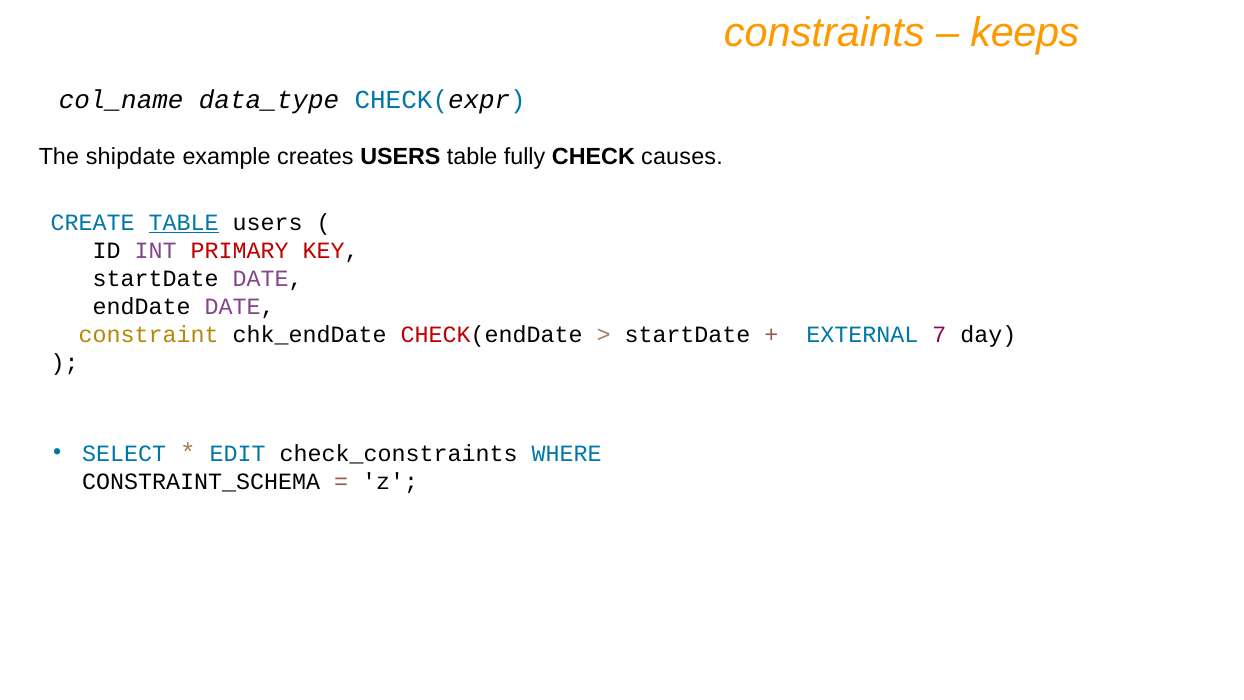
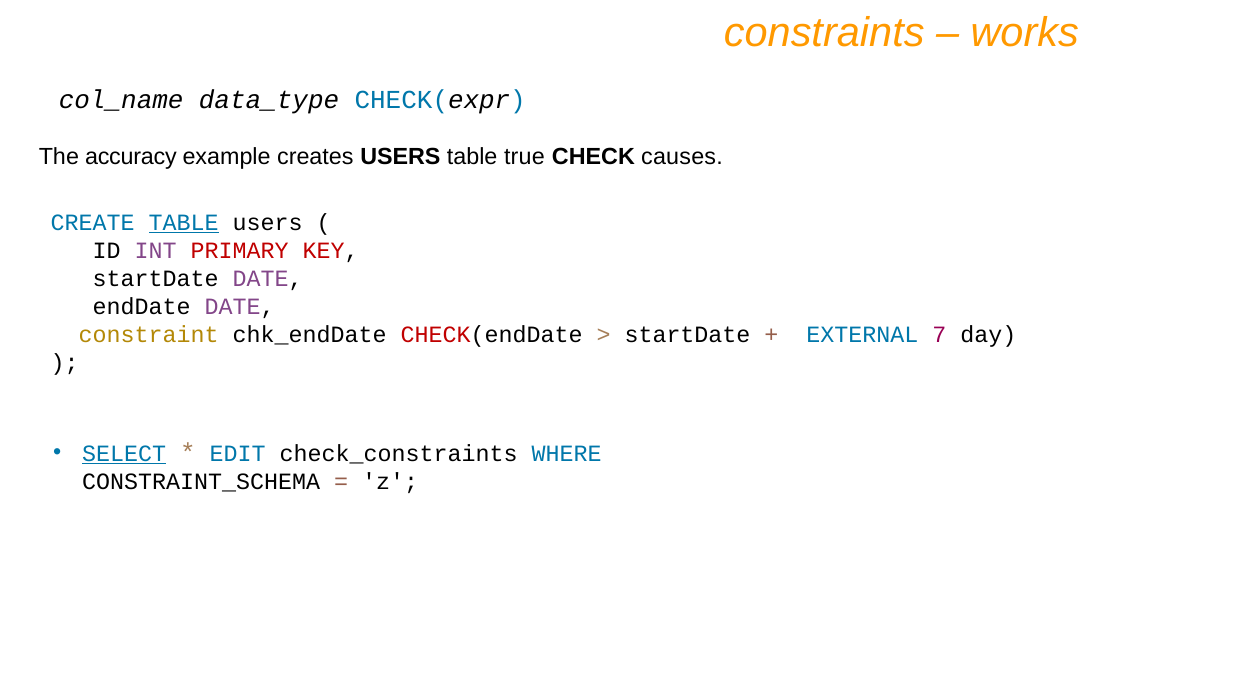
keeps: keeps -> works
shipdate: shipdate -> accuracy
fully: fully -> true
SELECT underline: none -> present
